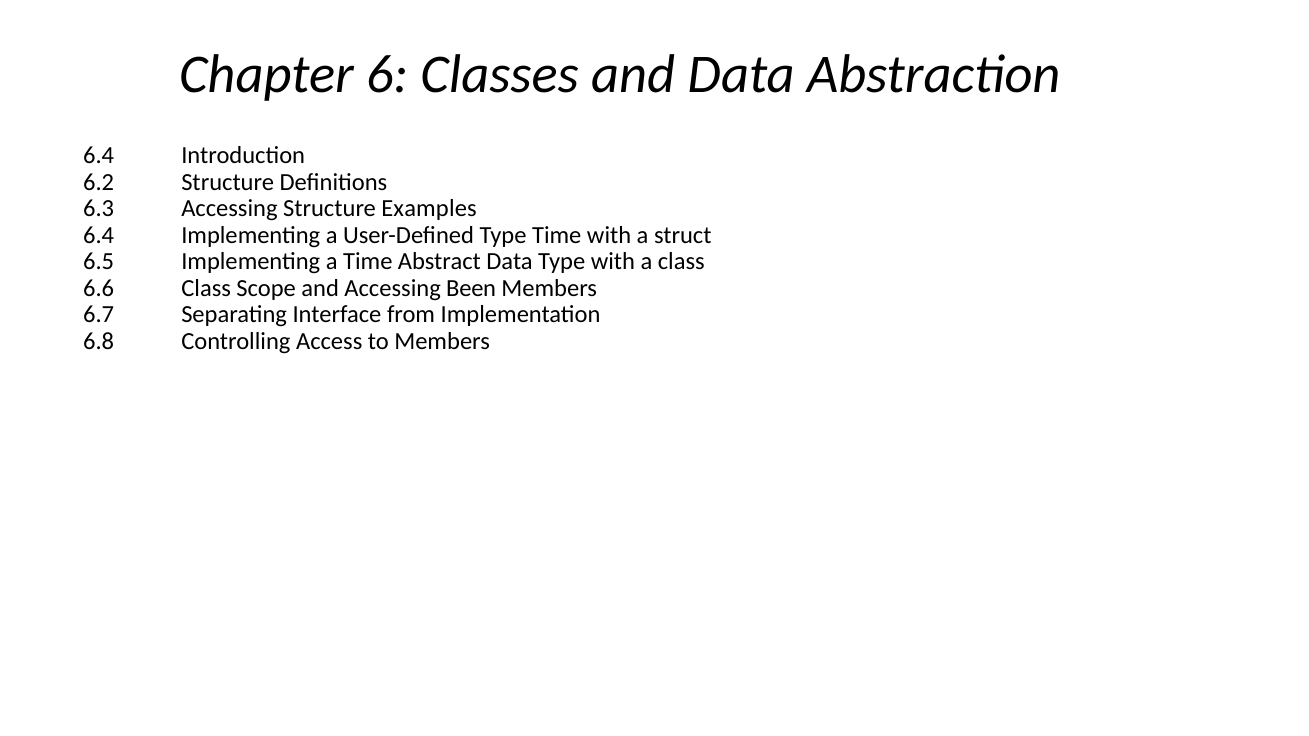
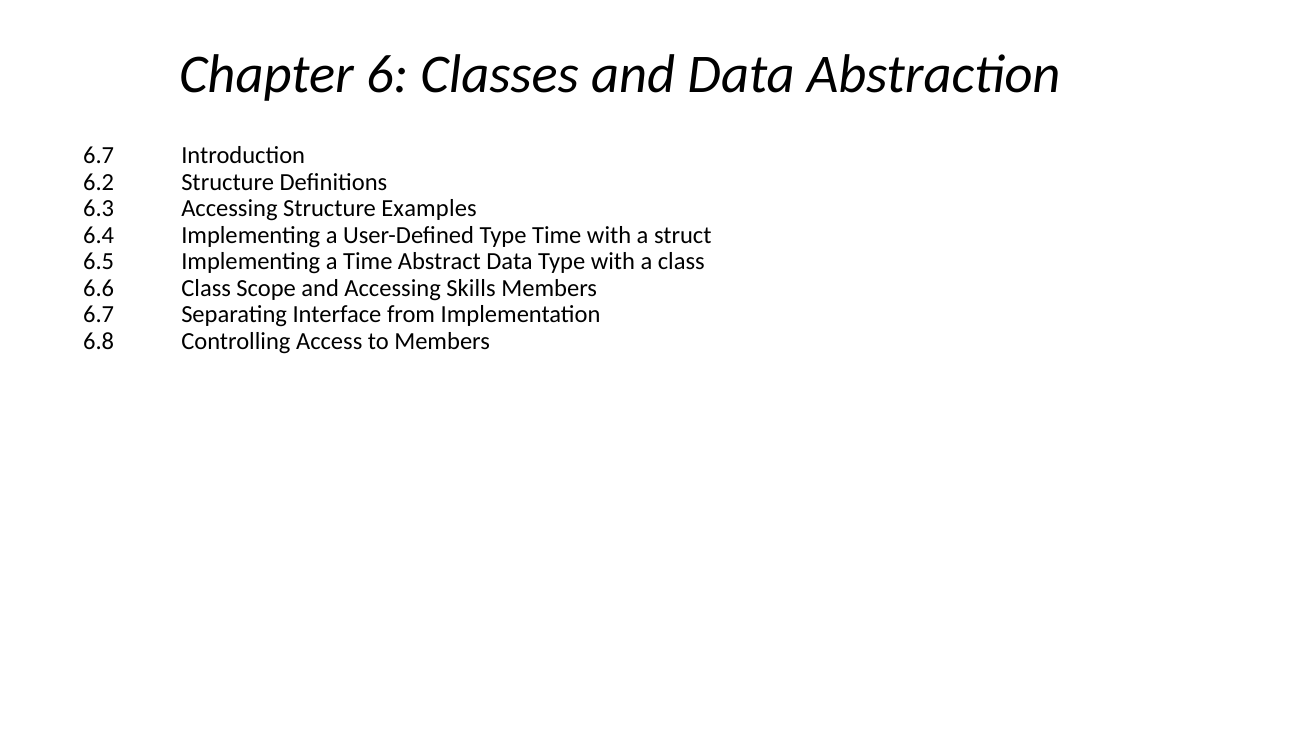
6.4 at (99, 156): 6.4 -> 6.7
Been: Been -> Skills
